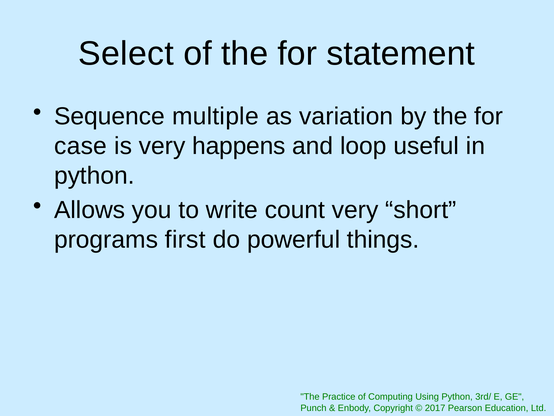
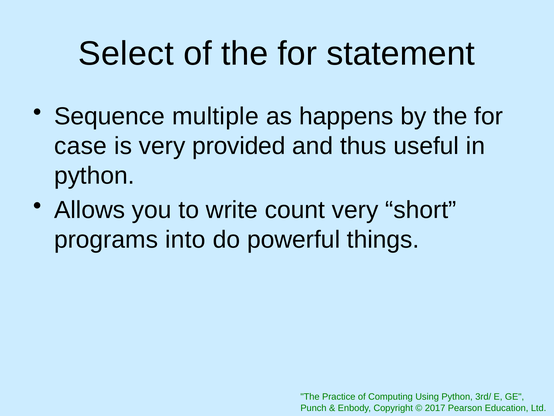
variation: variation -> happens
happens: happens -> provided
loop: loop -> thus
first: first -> into
